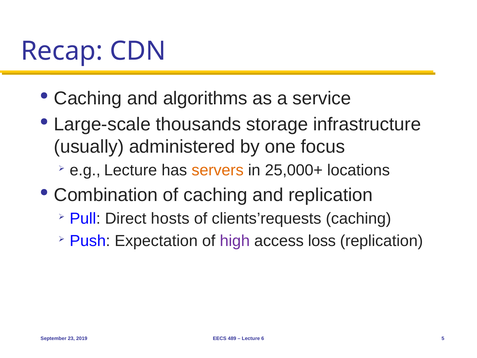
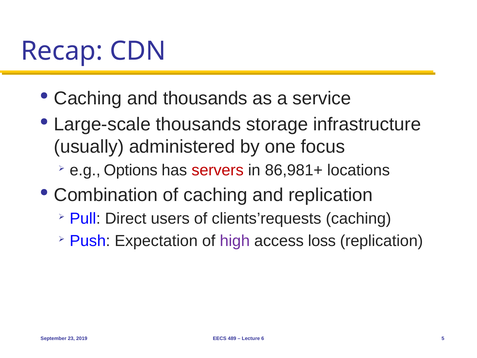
and algorithms: algorithms -> thousands
e.g Lecture: Lecture -> Options
servers colour: orange -> red
25,000+: 25,000+ -> 86,981+
hosts: hosts -> users
